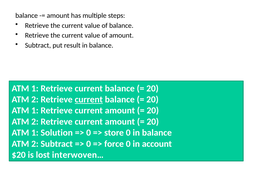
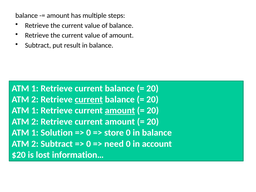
amount at (120, 111) underline: none -> present
force: force -> need
interwoven…: interwoven… -> information…
